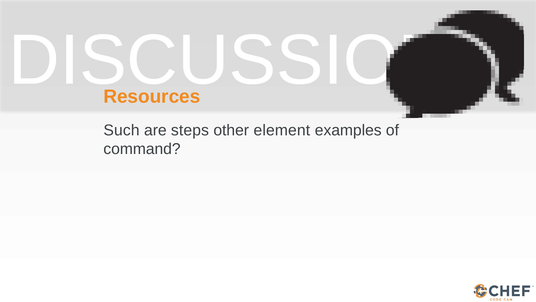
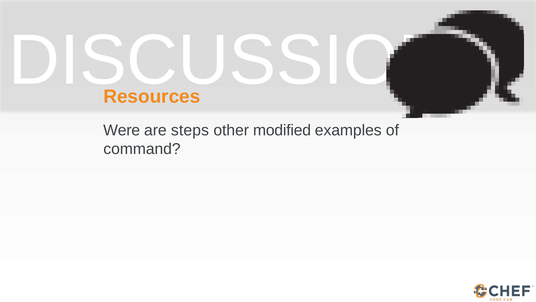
Such: Such -> Were
element: element -> modified
